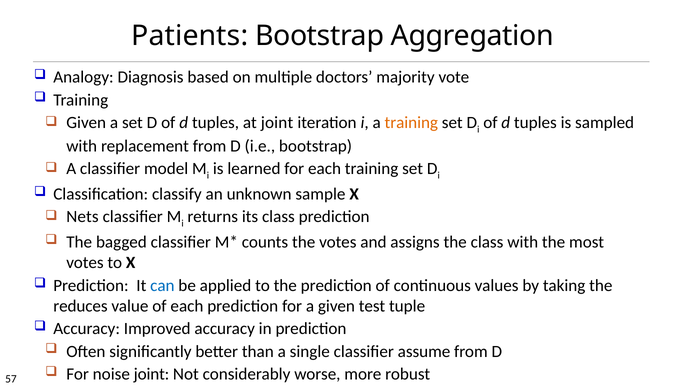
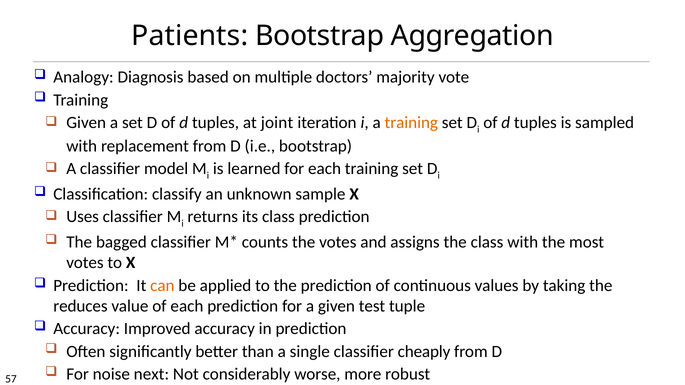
Nets: Nets -> Uses
can colour: blue -> orange
assume: assume -> cheaply
noise joint: joint -> next
